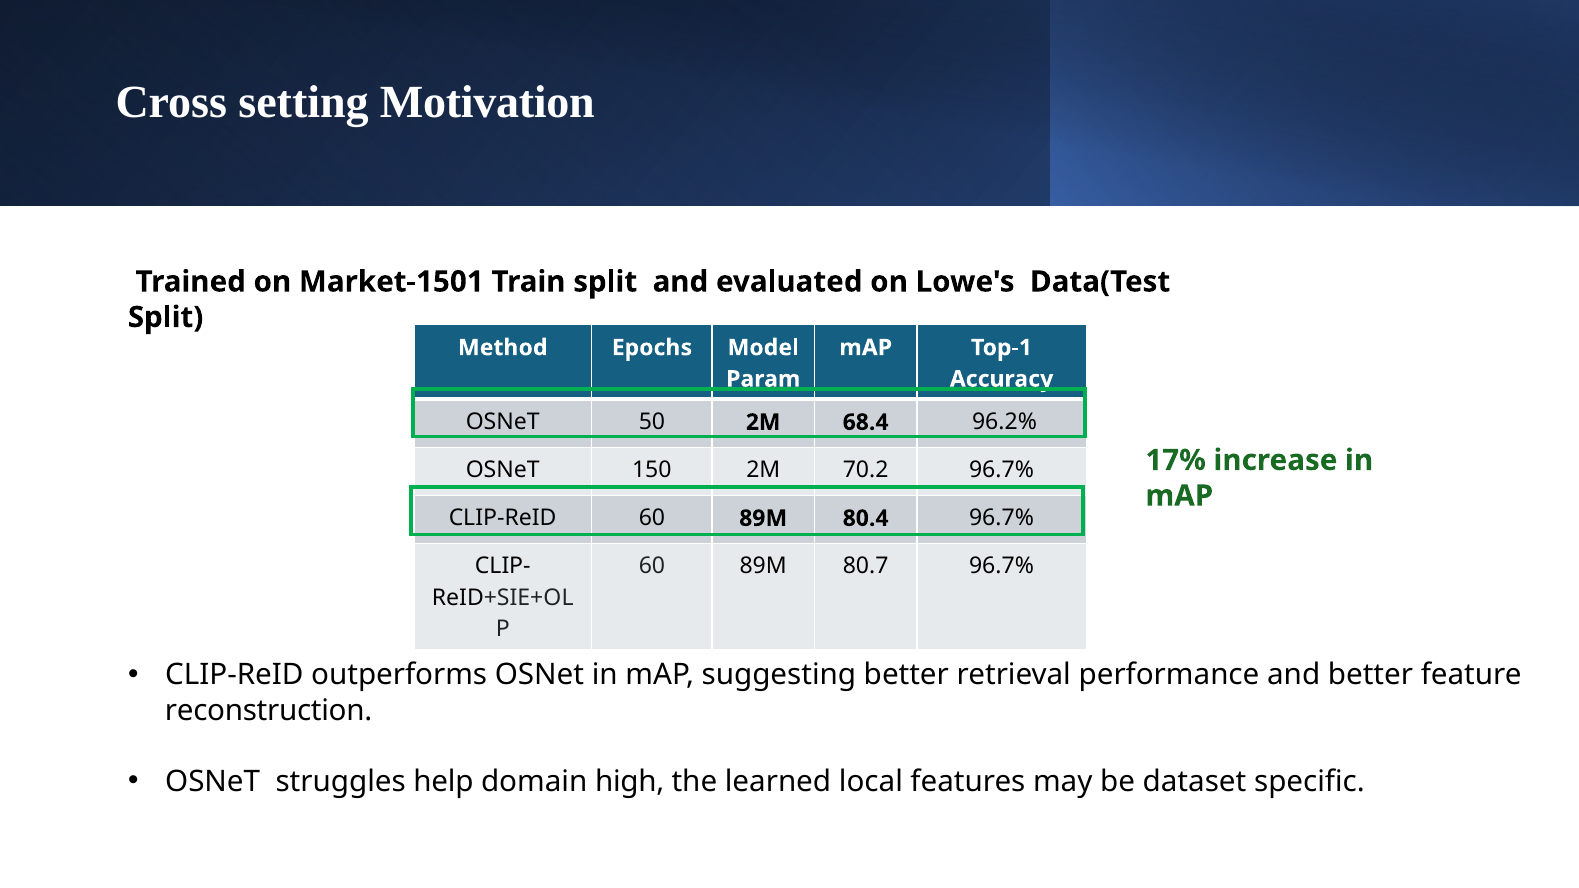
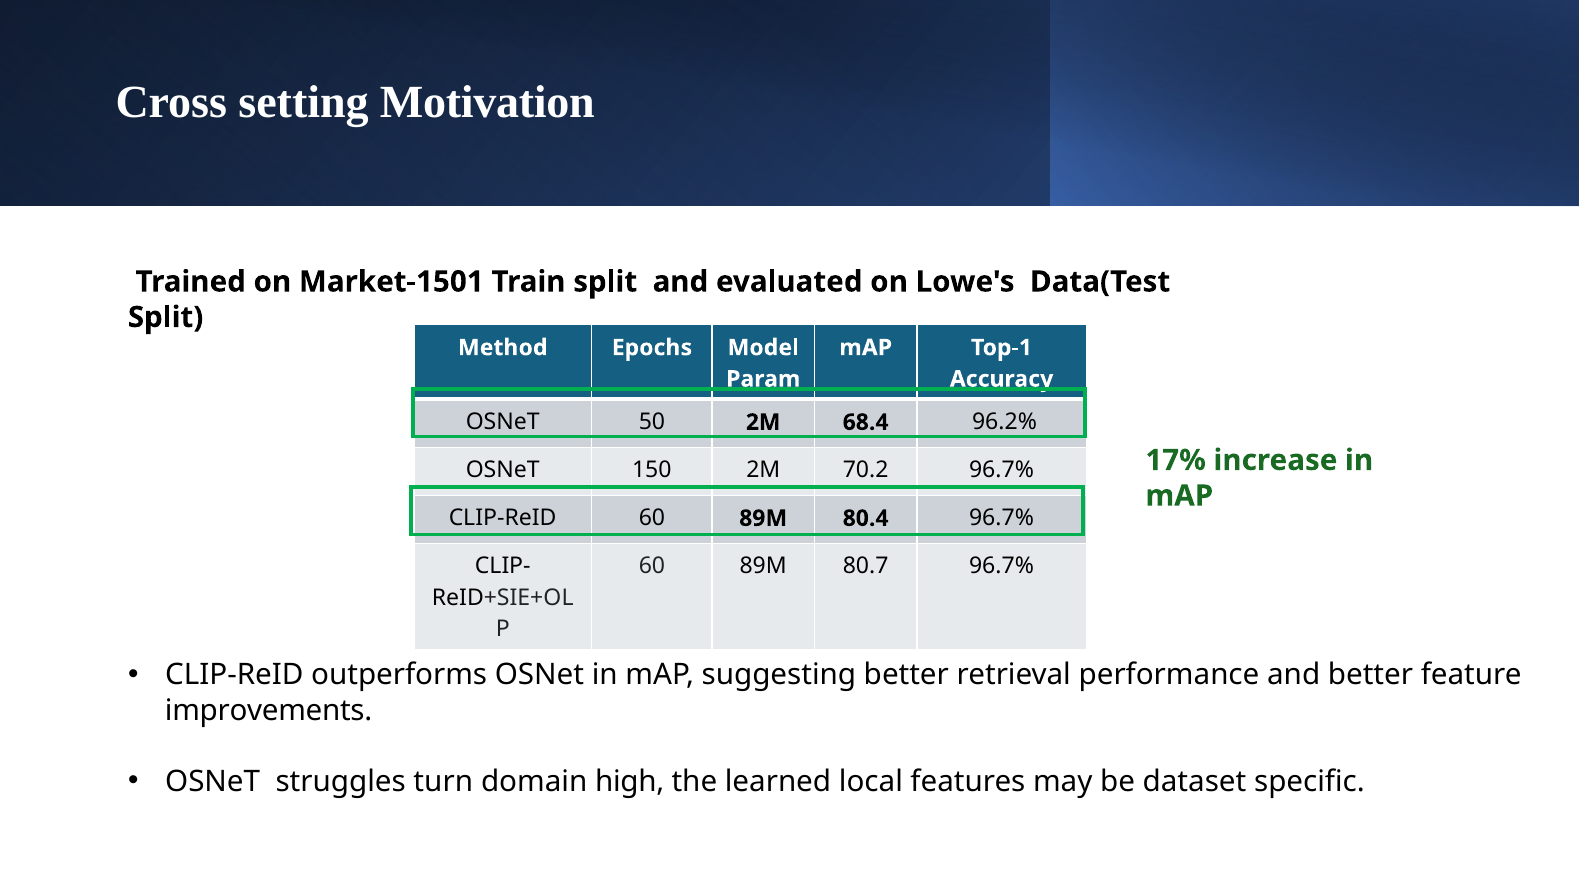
reconstruction: reconstruction -> improvements
help: help -> turn
